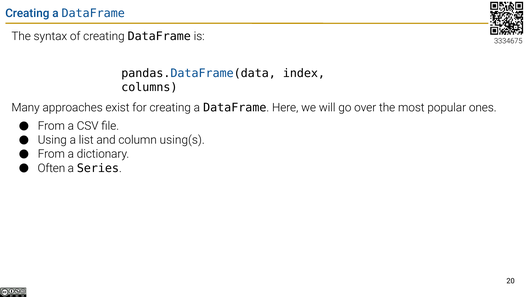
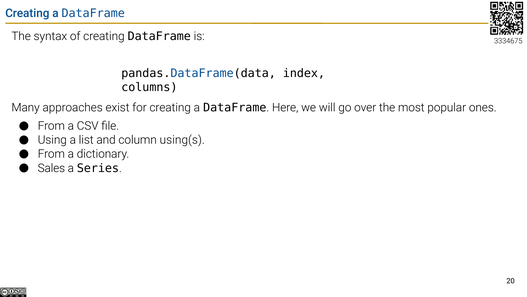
Often: Often -> Sales
